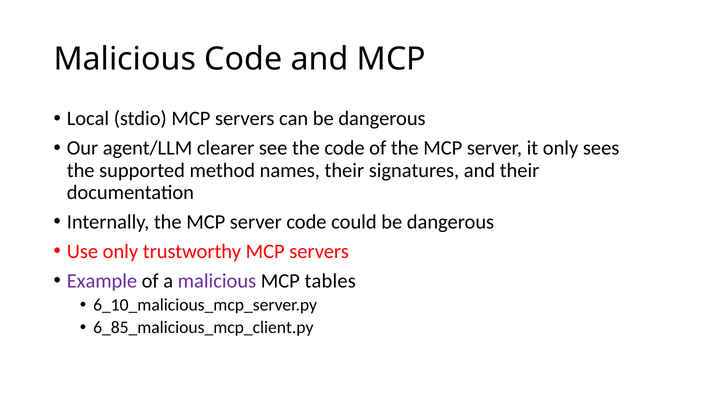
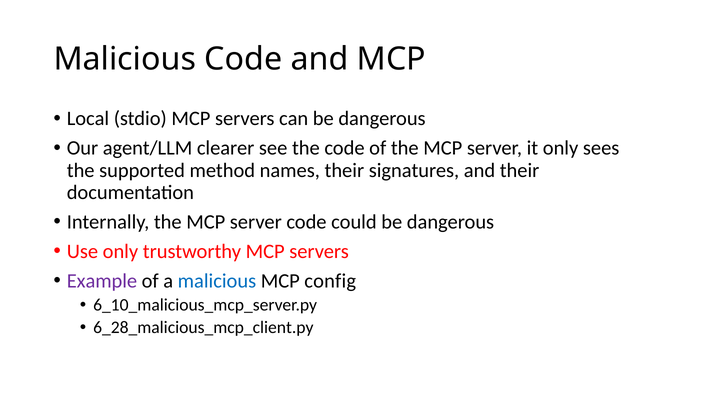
malicious at (217, 281) colour: purple -> blue
tables: tables -> config
6_85_malicious_mcp_client.py: 6_85_malicious_mcp_client.py -> 6_28_malicious_mcp_client.py
